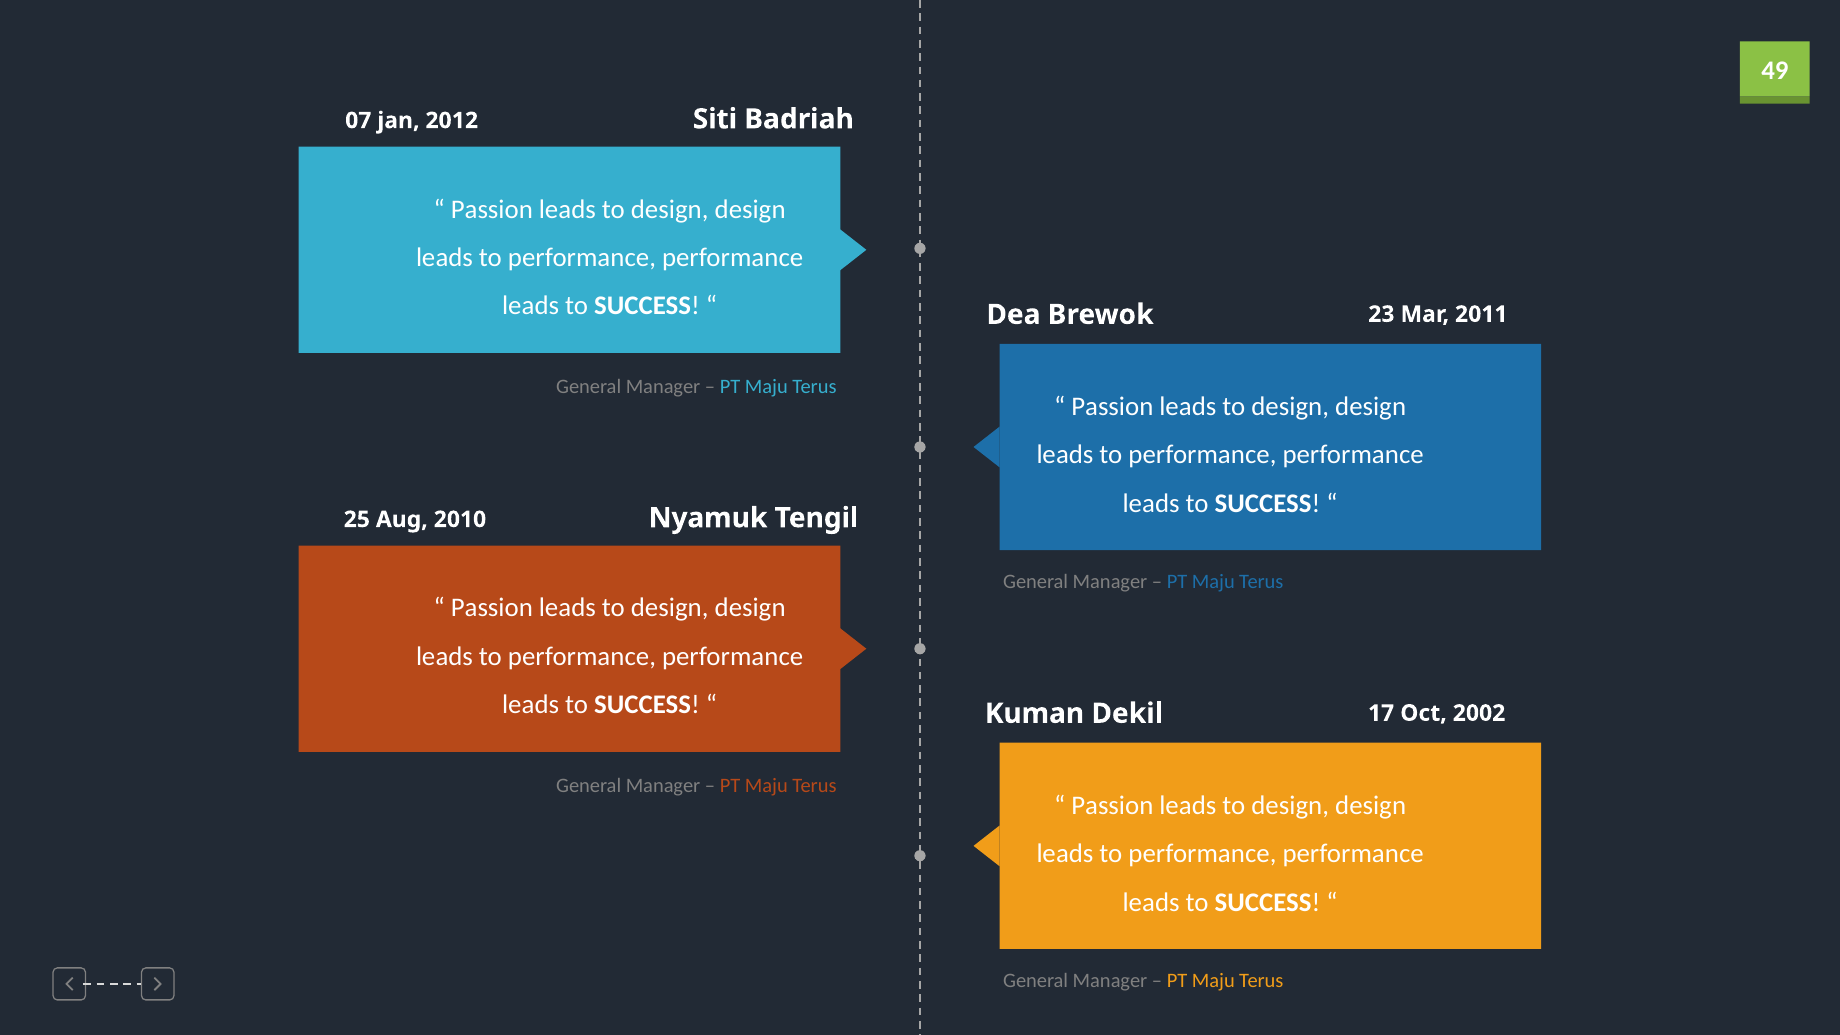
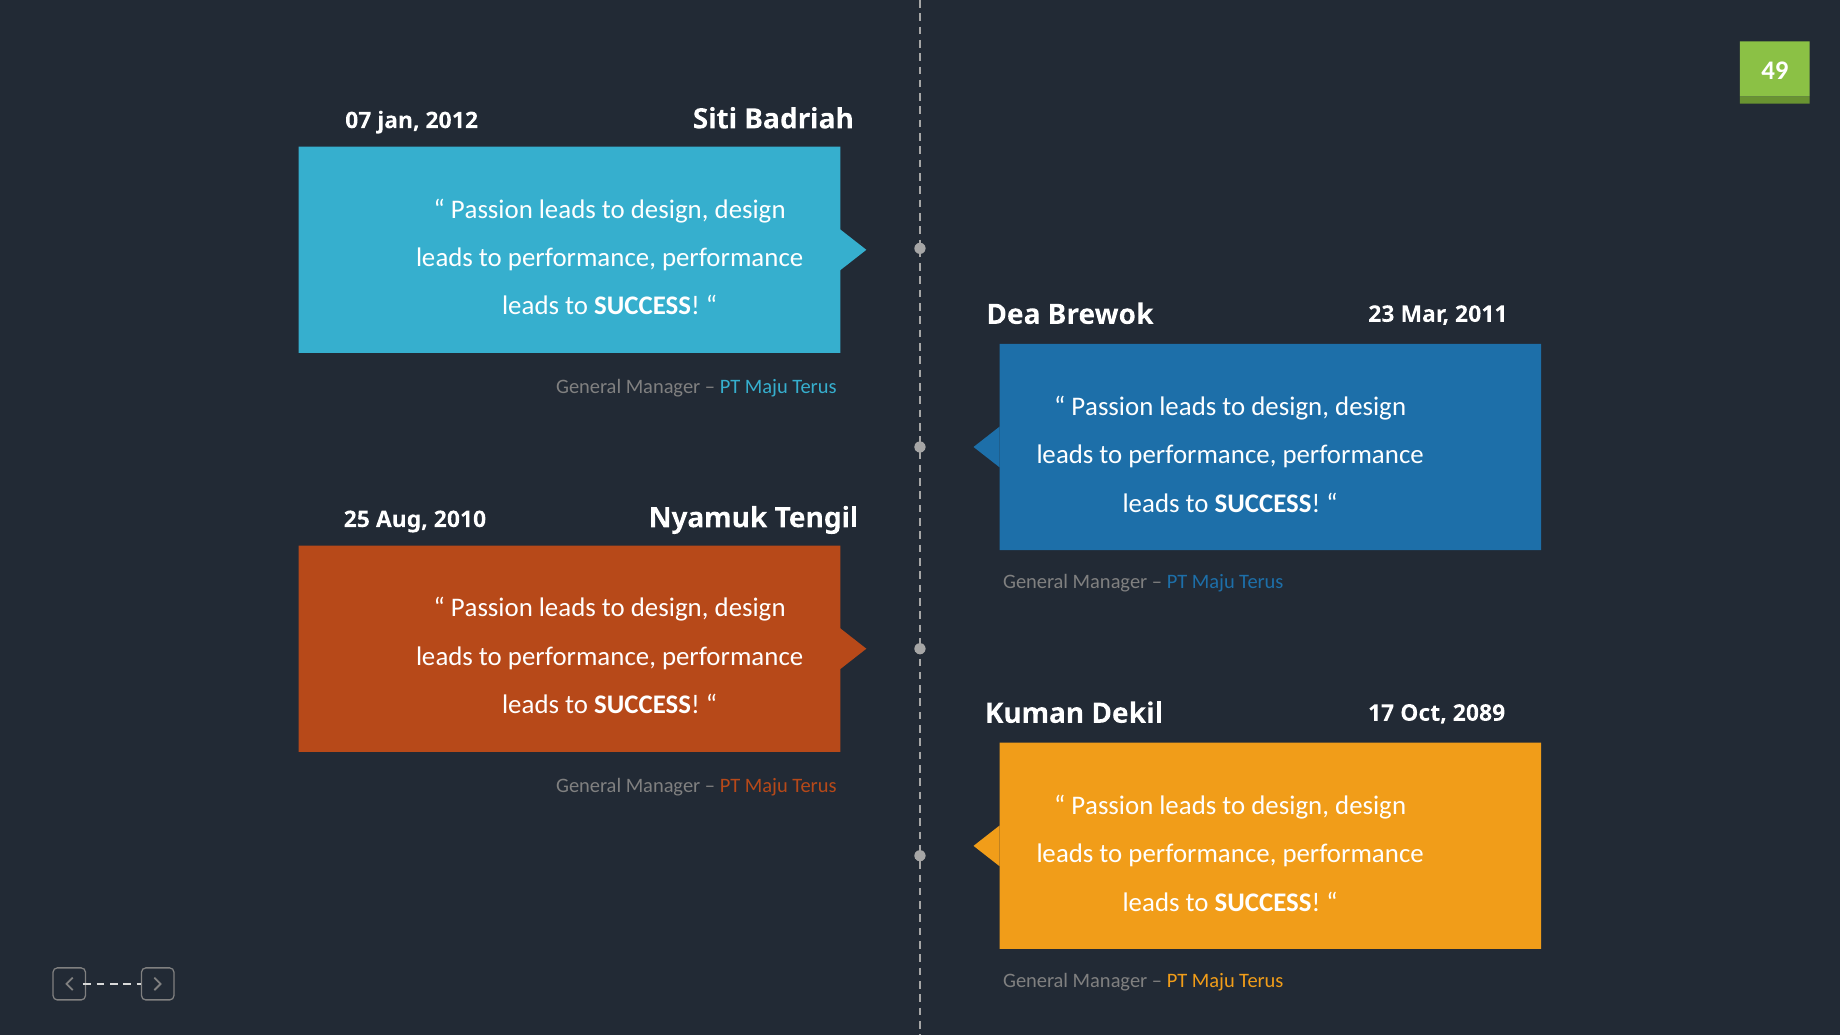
2002: 2002 -> 2089
